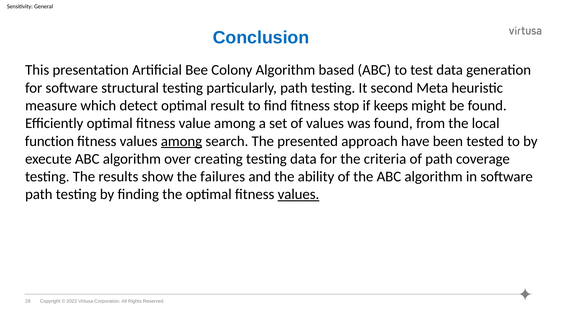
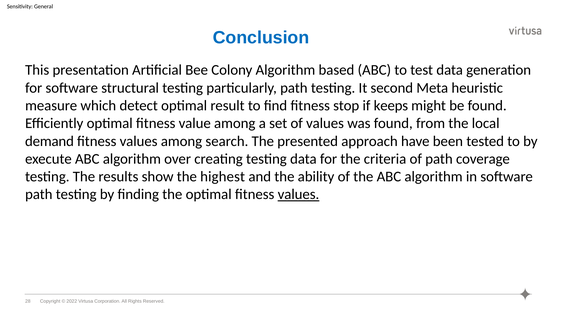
function: function -> demand
among at (182, 141) underline: present -> none
failures: failures -> highest
